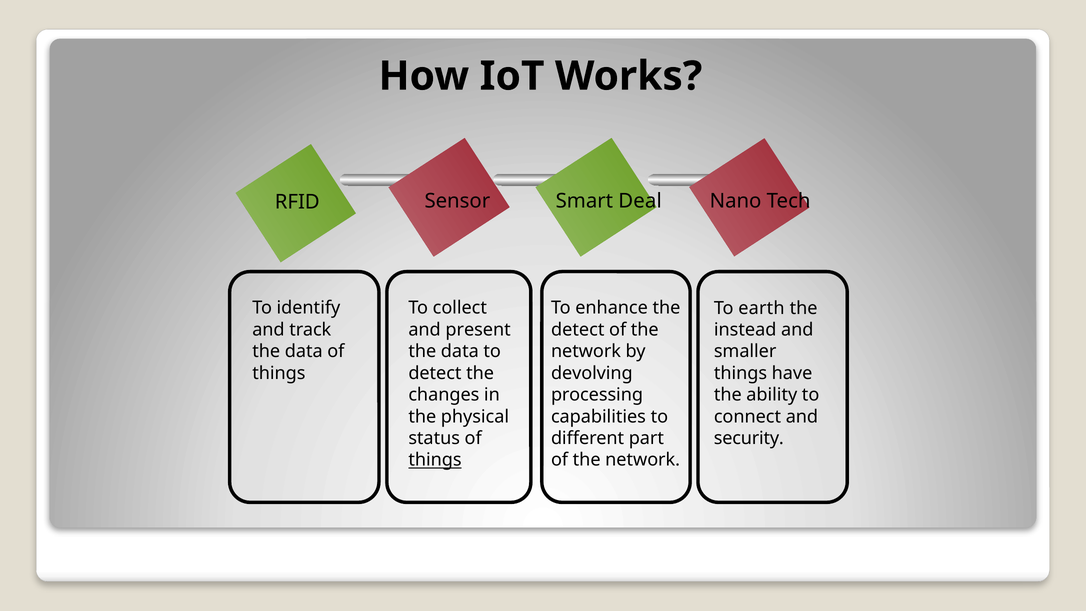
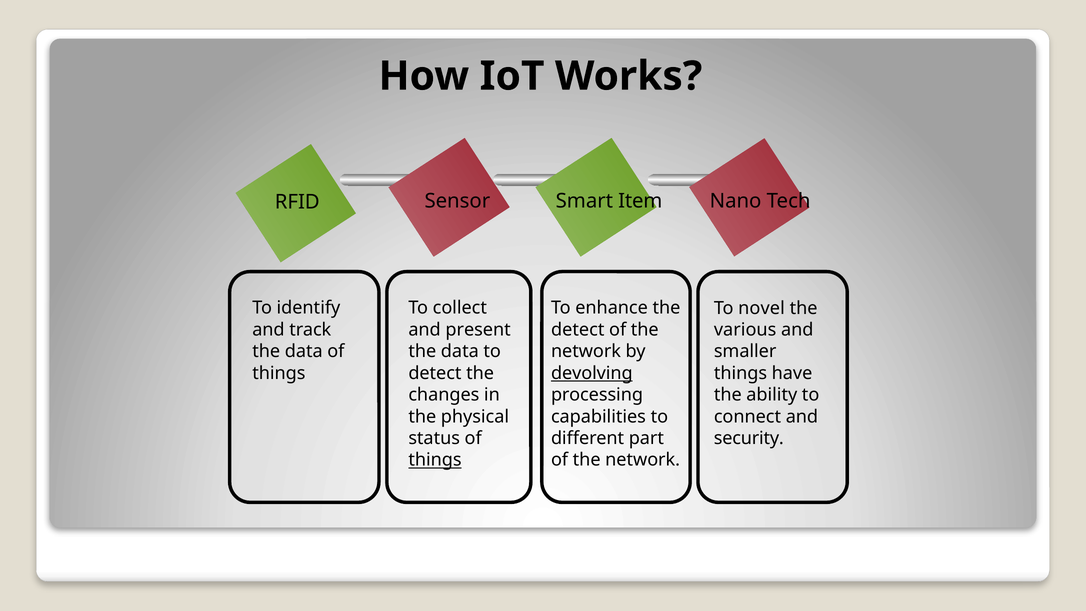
Deal: Deal -> Item
earth: earth -> novel
instead: instead -> various
devolving underline: none -> present
